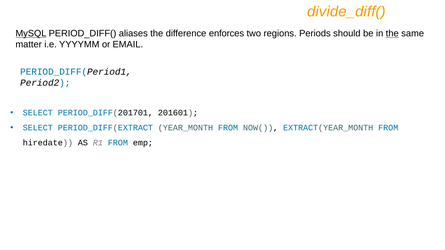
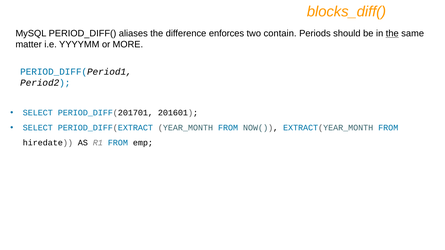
divide_diff(: divide_diff( -> blocks_diff(
MySQL underline: present -> none
regions: regions -> contain
EMAIL: EMAIL -> MORE
